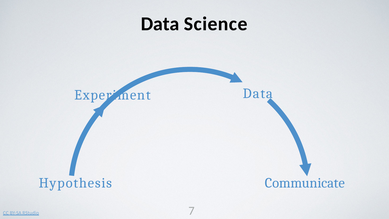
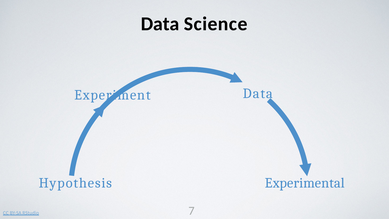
Communicate: Communicate -> Experimental
